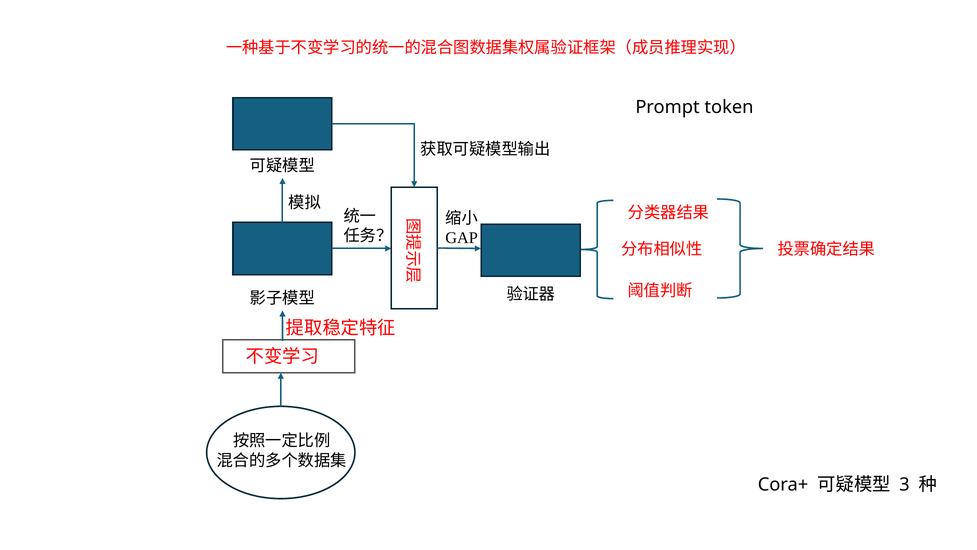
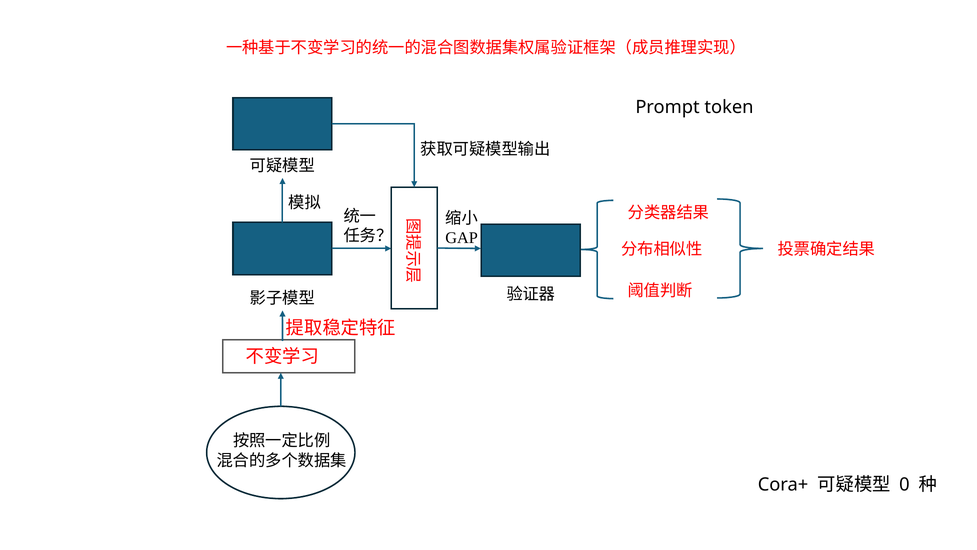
3: 3 -> 0
